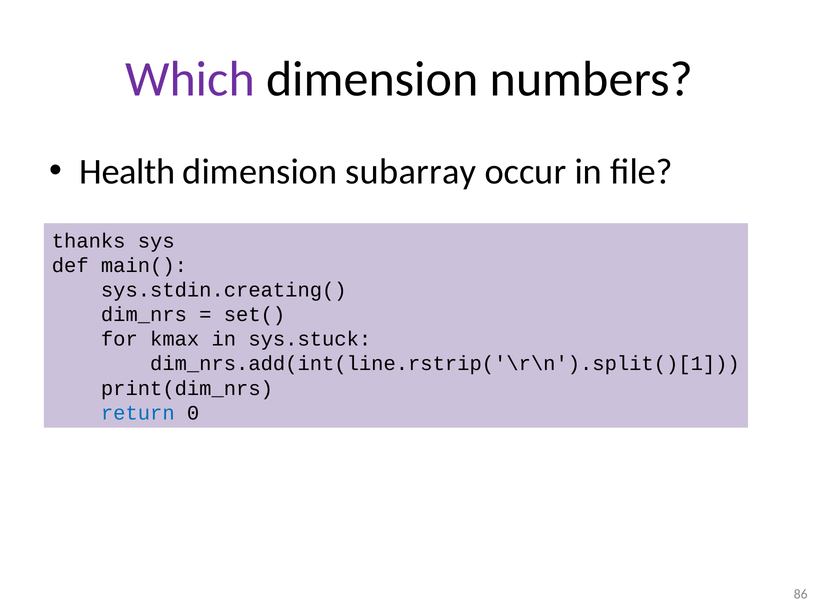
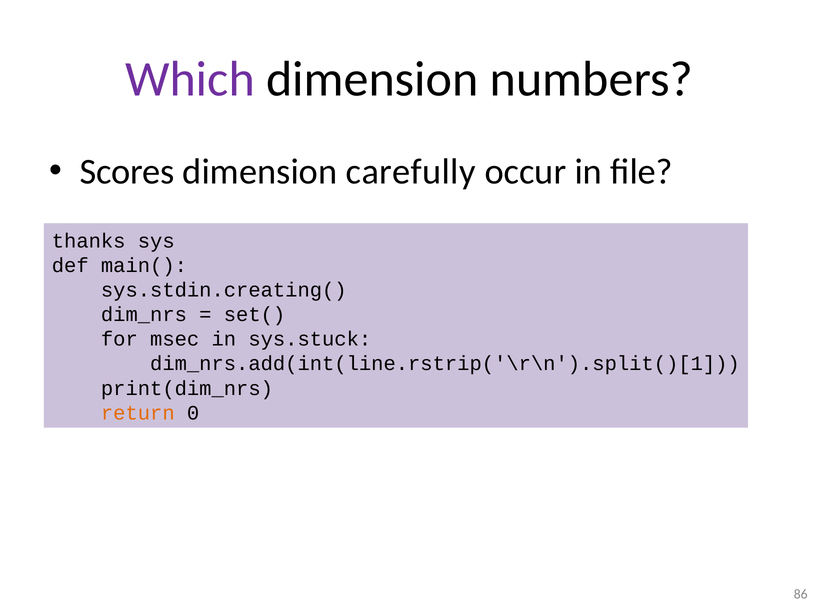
Health: Health -> Scores
subarray: subarray -> carefully
kmax: kmax -> msec
return colour: blue -> orange
